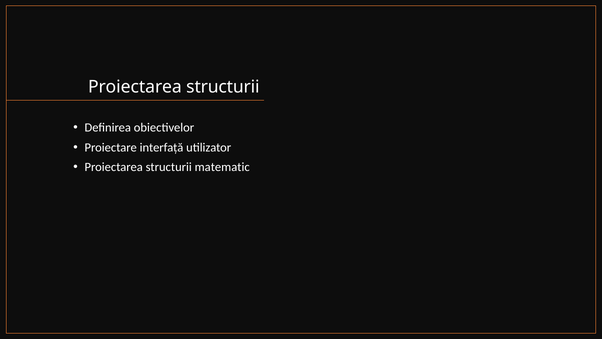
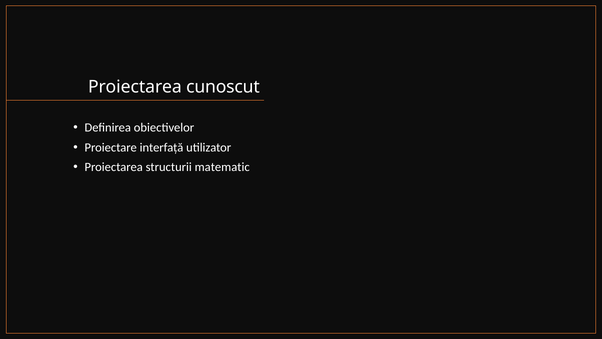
structurii at (223, 87): structurii -> cunoscut
